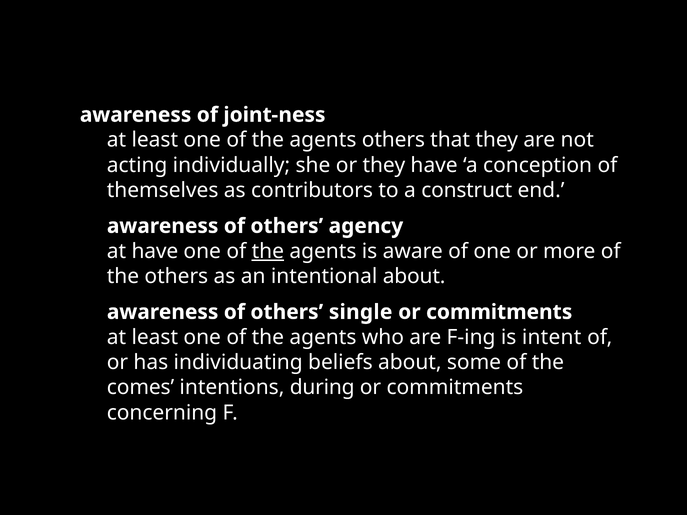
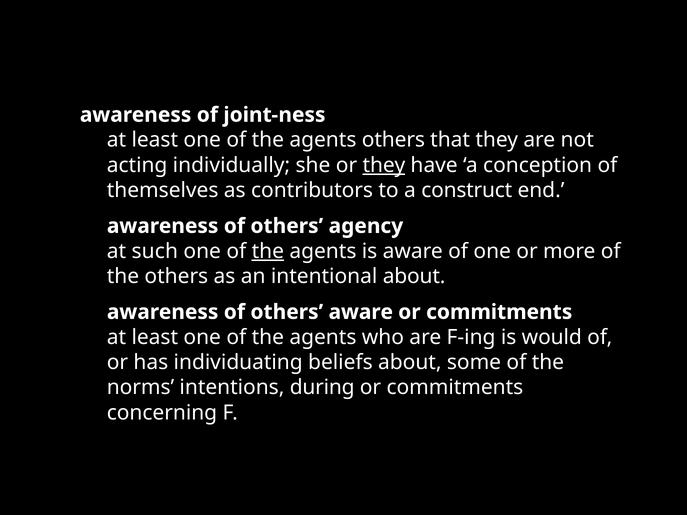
they at (384, 165) underline: none -> present
at have: have -> such
others single: single -> aware
intent: intent -> would
comes: comes -> norms
